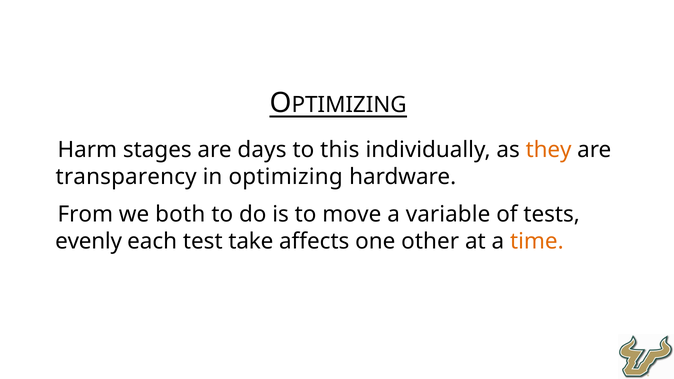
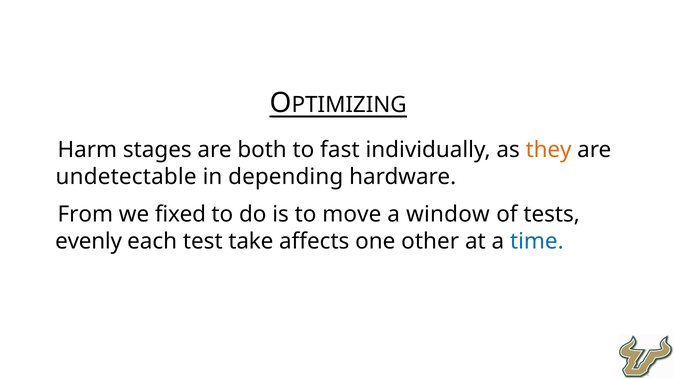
days: days -> both
this: this -> fast
transparency: transparency -> undetectable
optimizing: optimizing -> depending
both: both -> fixed
variable: variable -> window
time colour: orange -> blue
